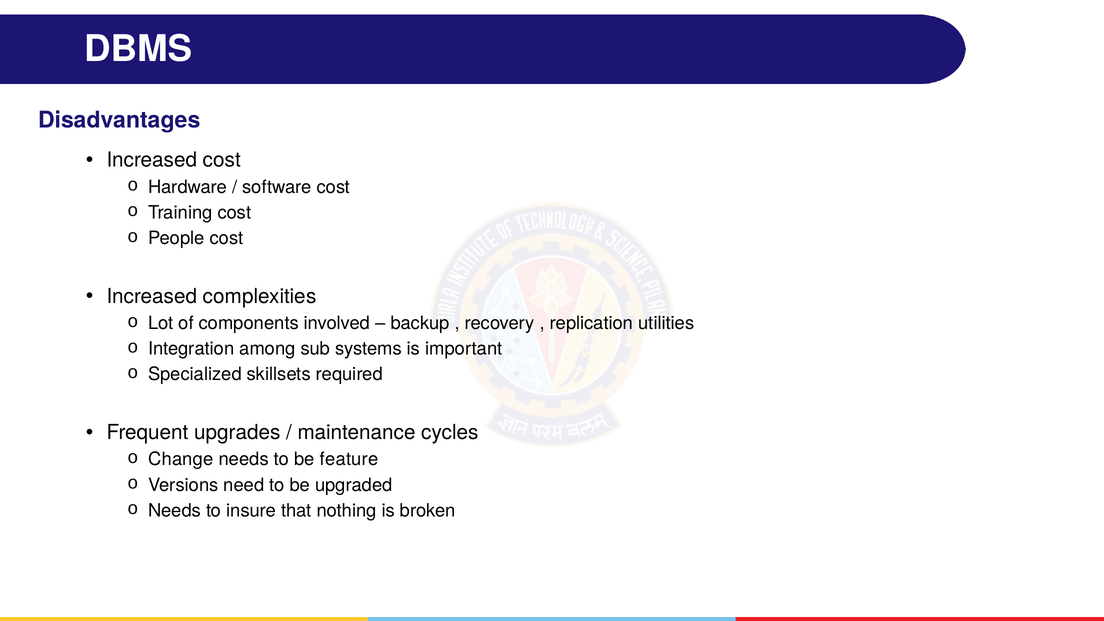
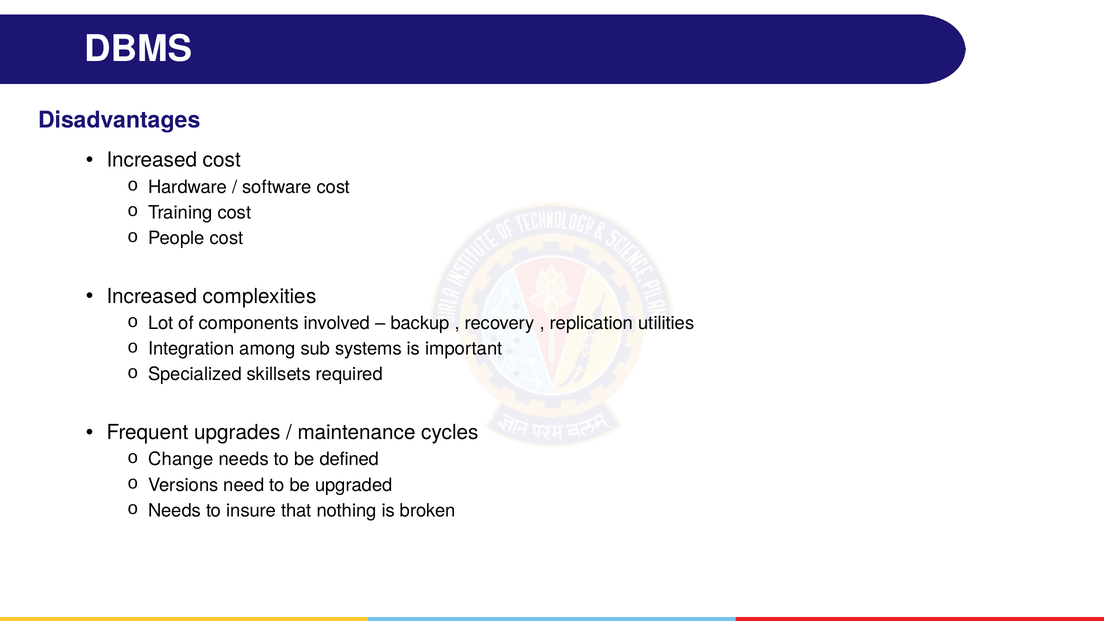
feature: feature -> defined
